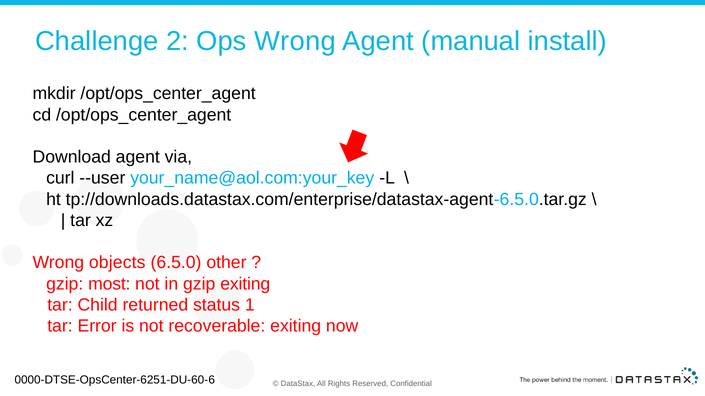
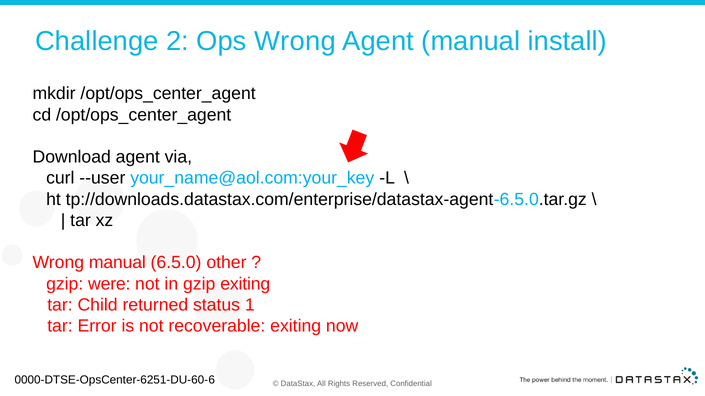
Wrong objects: objects -> manual
most: most -> were
